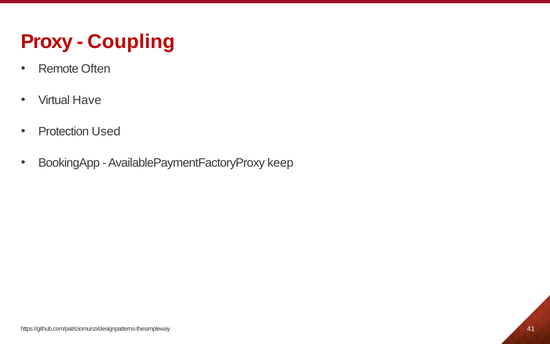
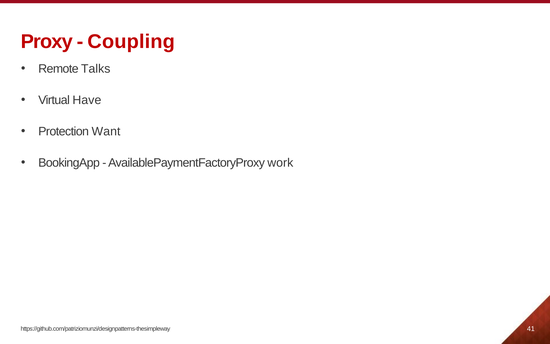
Often: Often -> Talks
Used: Used -> Want
keep: keep -> work
